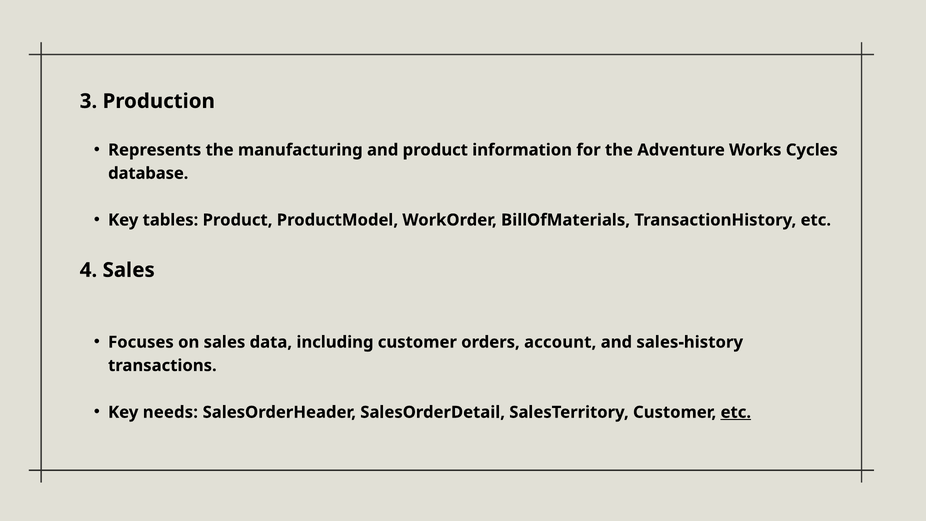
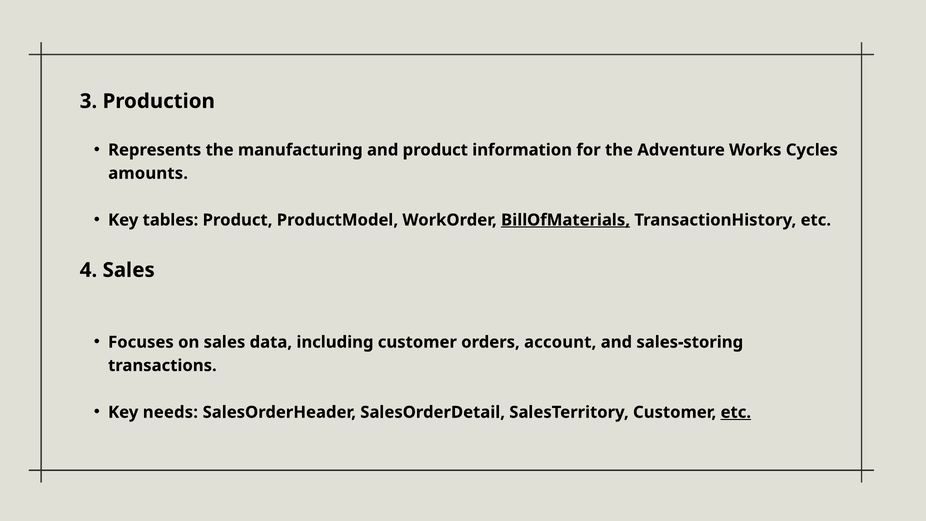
database: database -> amounts
BillOfMaterials underline: none -> present
sales-history: sales-history -> sales-storing
